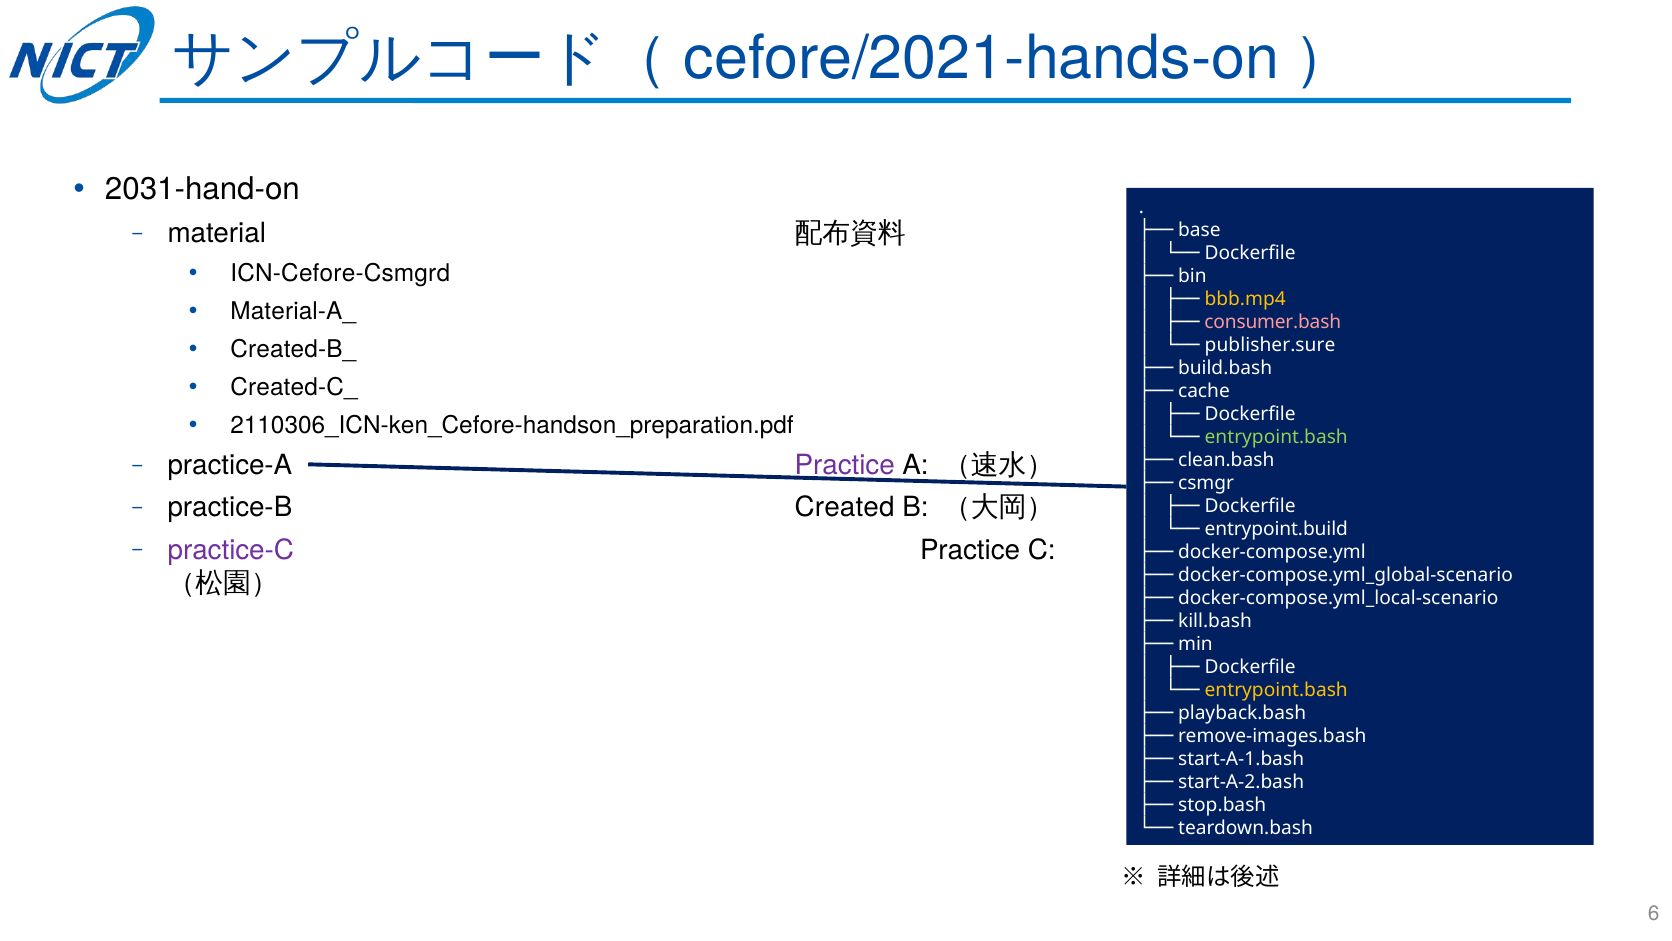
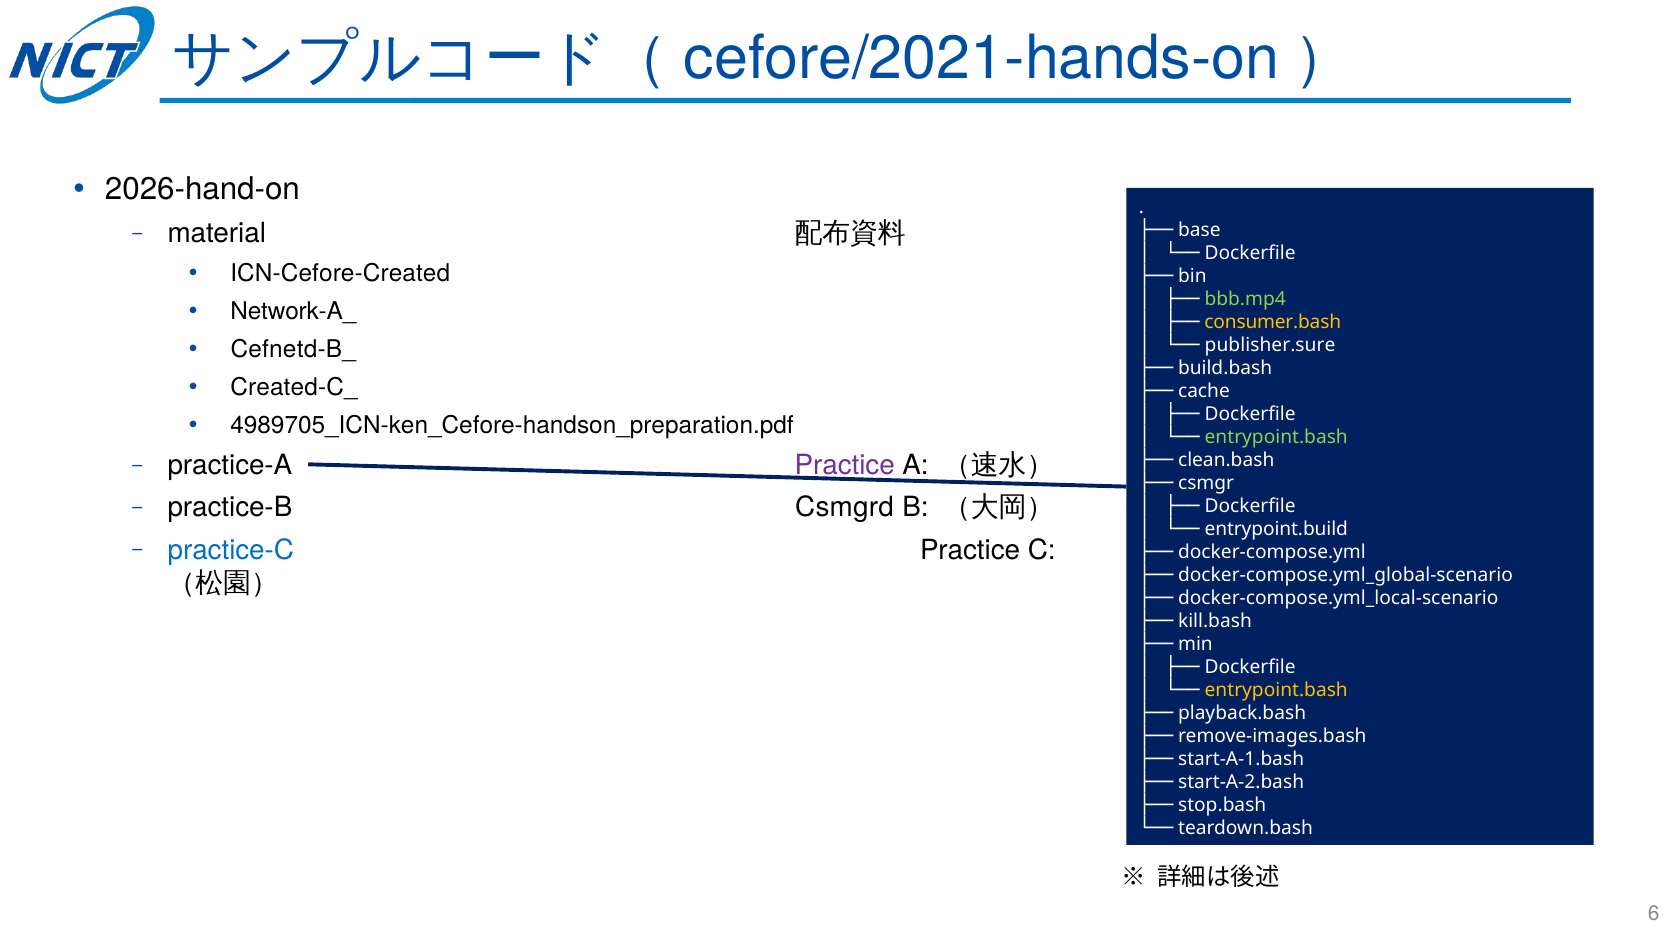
2031-hand-on: 2031-hand-on -> 2026-hand-on
ICN-Cefore-Csmgrd: ICN-Cefore-Csmgrd -> ICN-Cefore-Created
bbb.mp4 colour: yellow -> light green
Material-A_: Material-A_ -> Network-A_
consumer.bash colour: pink -> yellow
Created-B_: Created-B_ -> Cefnetd-B_
2110306_ICN-ken_Cefore-handson_preparation.pdf: 2110306_ICN-ken_Cefore-handson_preparation.pdf -> 4989705_ICN-ken_Cefore-handson_preparation.pdf
Created: Created -> Csmgrd
practice-C colour: purple -> blue
